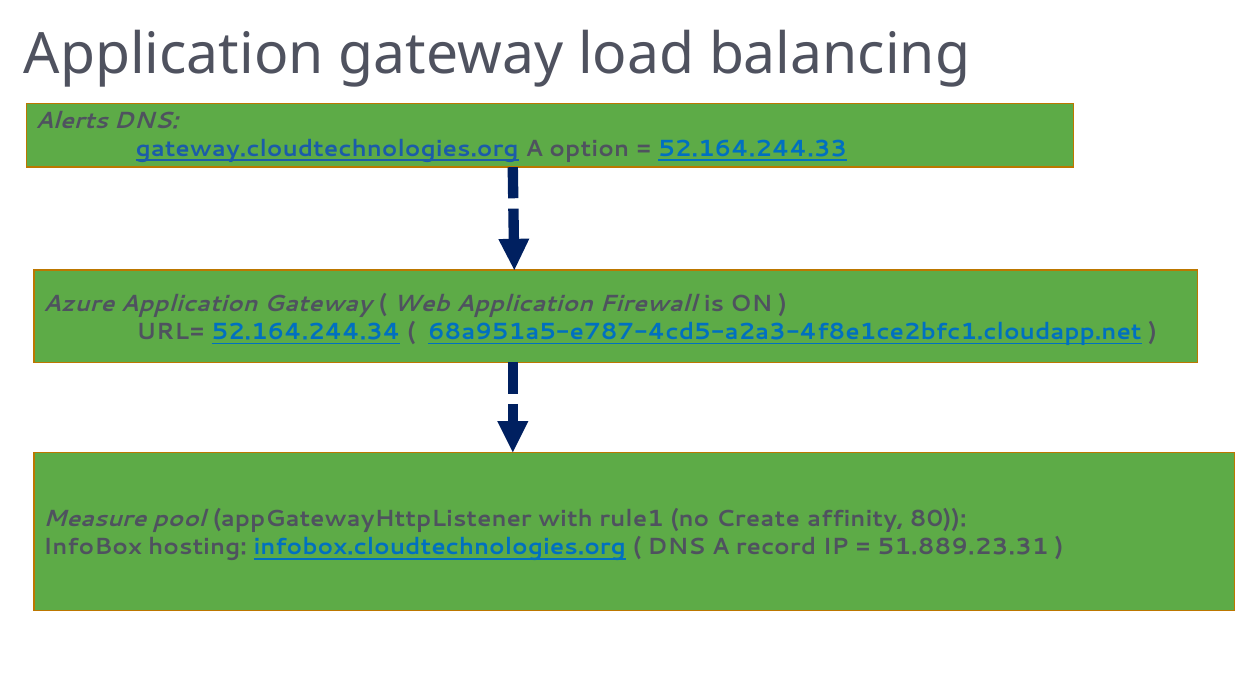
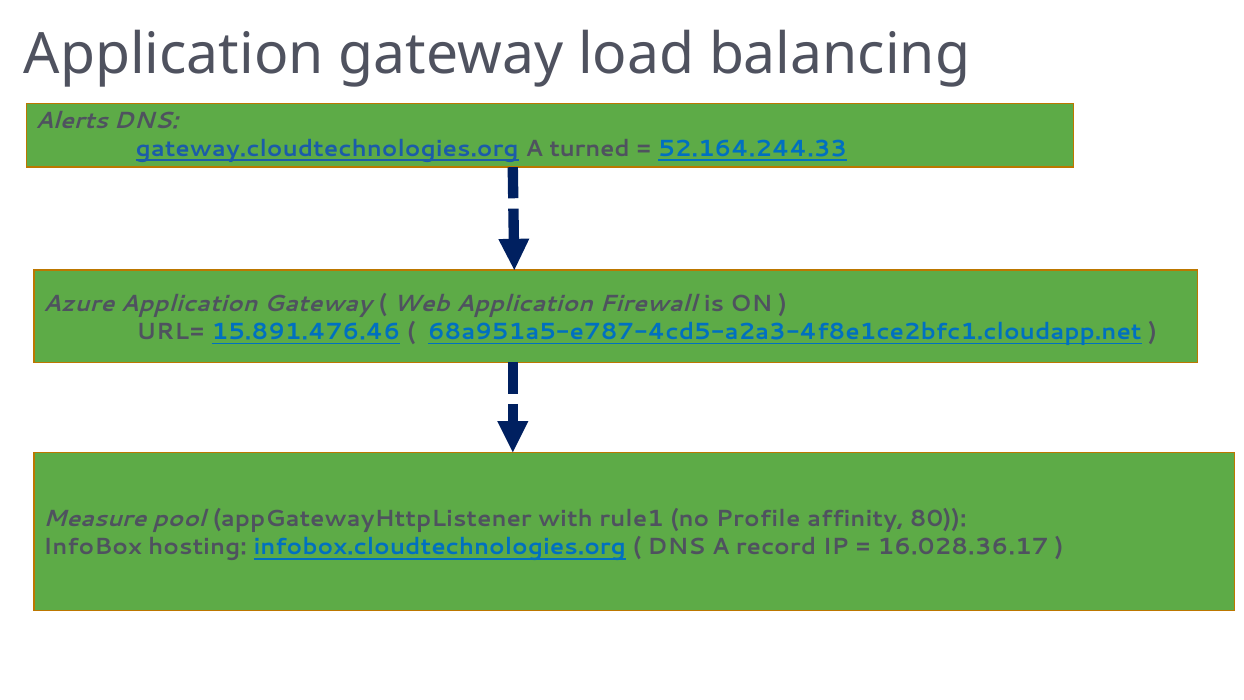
option: option -> turned
52.164.244.34: 52.164.244.34 -> 15.891.476.46
Create: Create -> Profile
51.889.23.31: 51.889.23.31 -> 16.028.36.17
